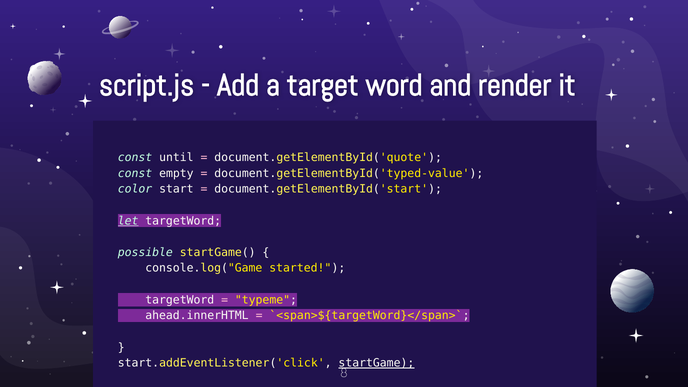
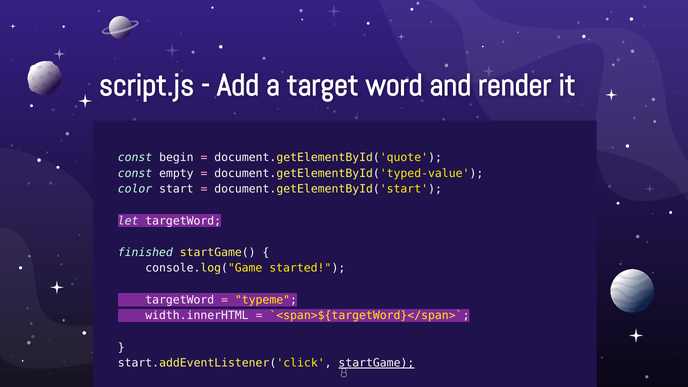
until: until -> begin
let underline: present -> none
possible: possible -> finished
ahead.innerHTML: ahead.innerHTML -> width.innerHTML
